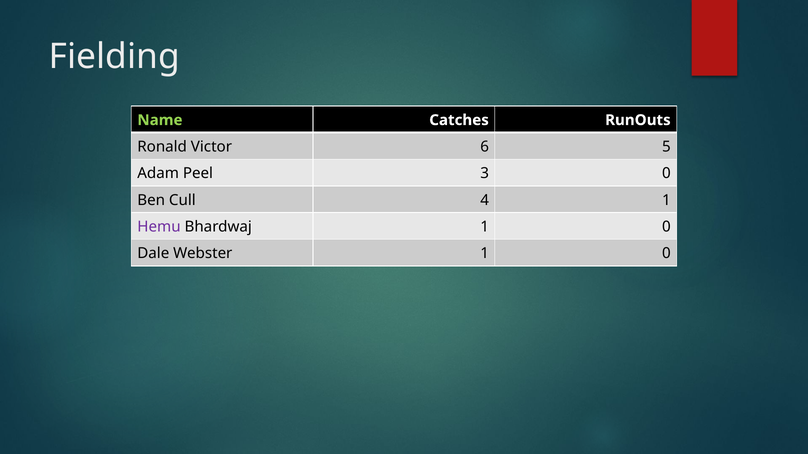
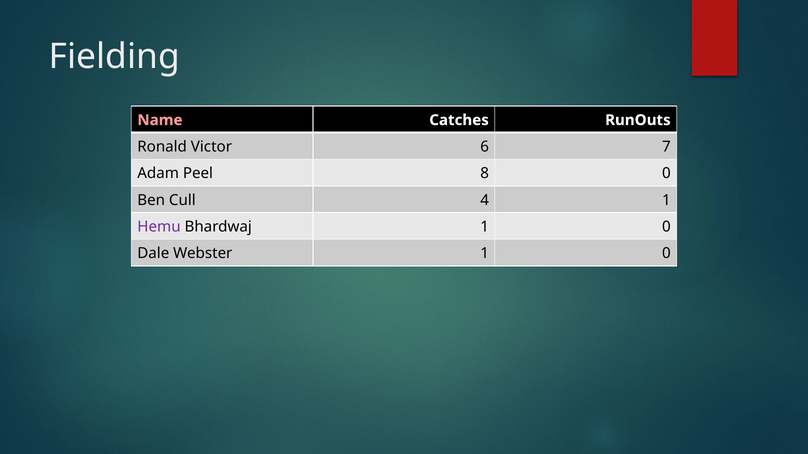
Name colour: light green -> pink
5: 5 -> 7
3: 3 -> 8
